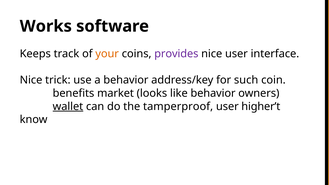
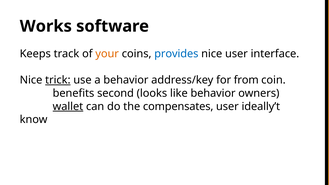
provides colour: purple -> blue
trick underline: none -> present
such: such -> from
market: market -> second
tamperproof: tamperproof -> compensates
higher’t: higher’t -> ideally’t
